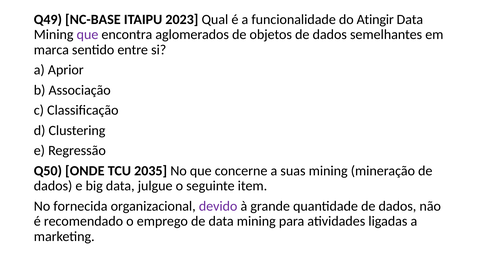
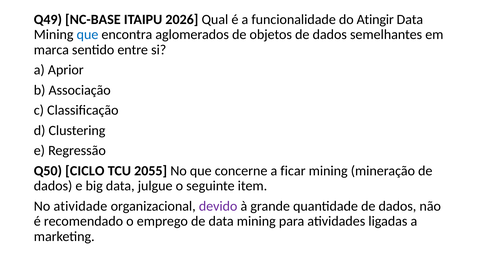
2023: 2023 -> 2026
que at (87, 35) colour: purple -> blue
ONDE: ONDE -> CICLO
2035: 2035 -> 2055
suas: suas -> ficar
fornecida: fornecida -> atividade
